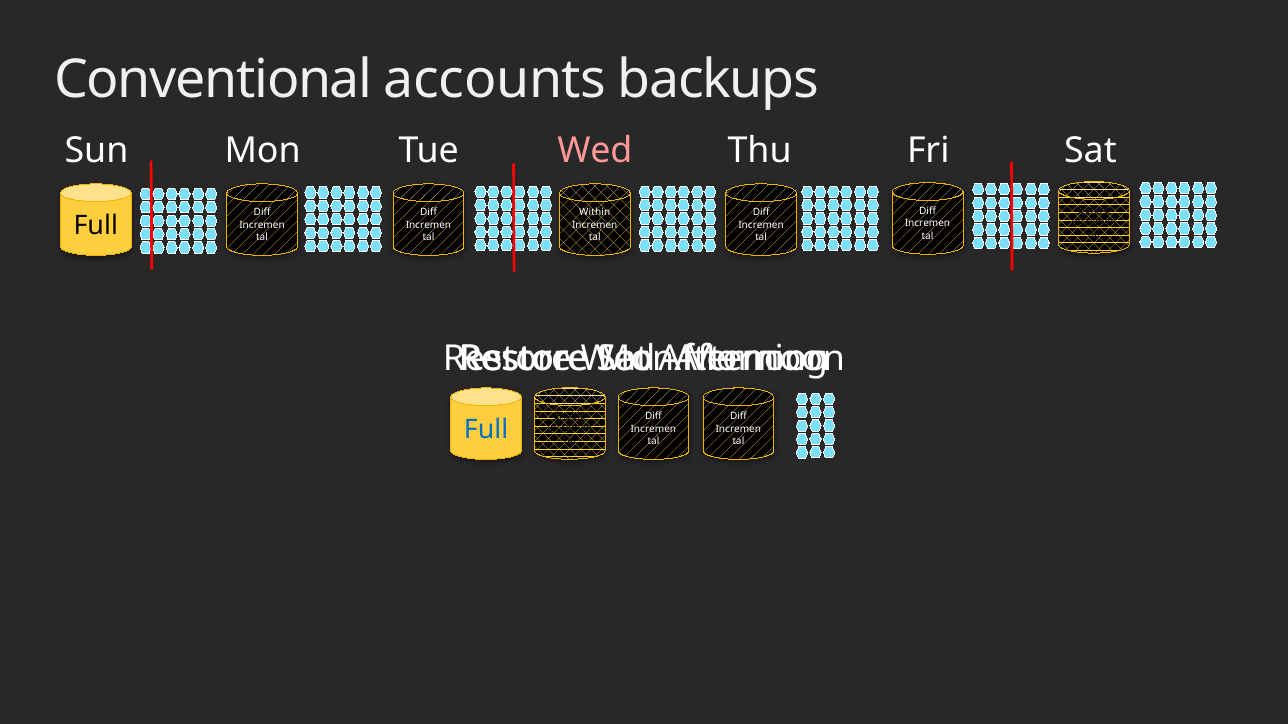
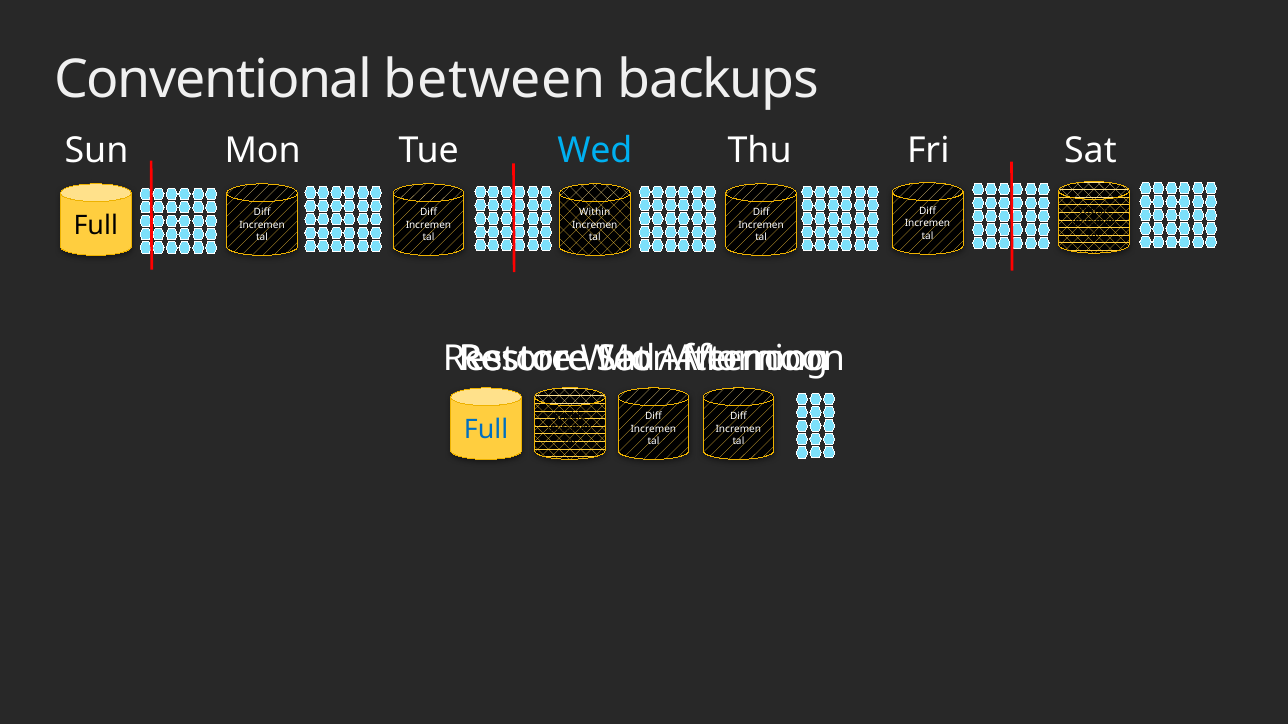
accounts: accounts -> between
Wed at (595, 151) colour: pink -> light blue
Before at (1094, 211): Before -> Within
